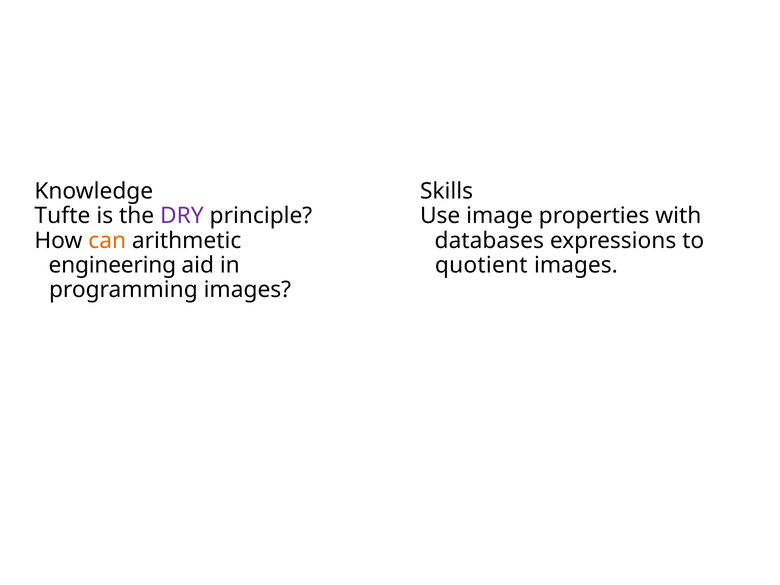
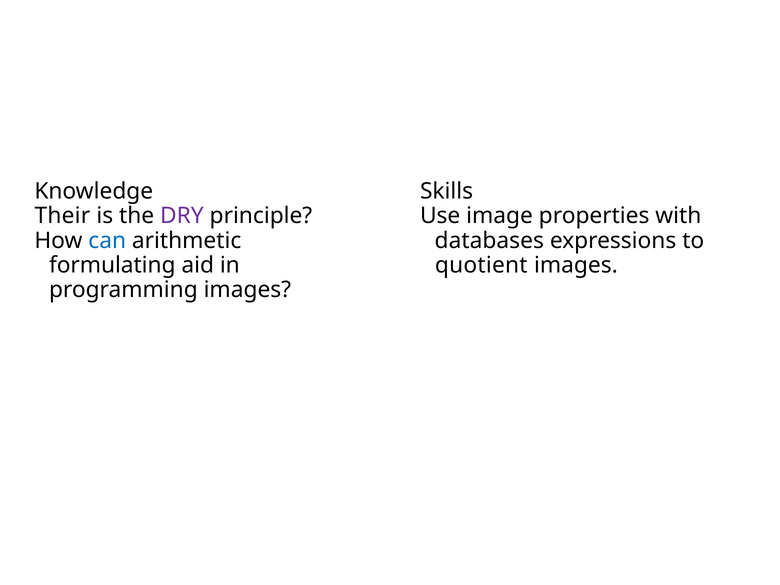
Tufte: Tufte -> Their
can colour: orange -> blue
engineering: engineering -> formulating
